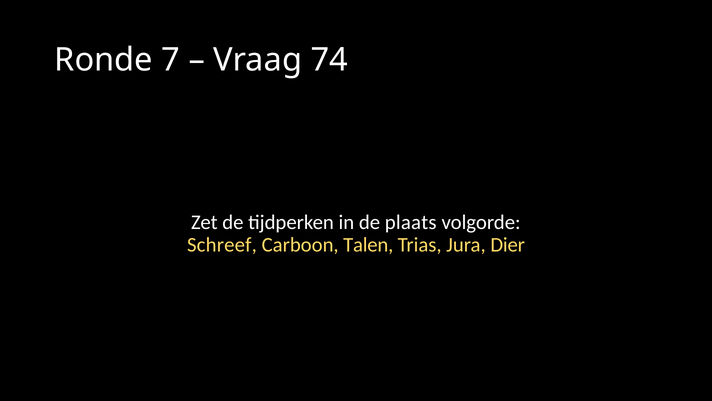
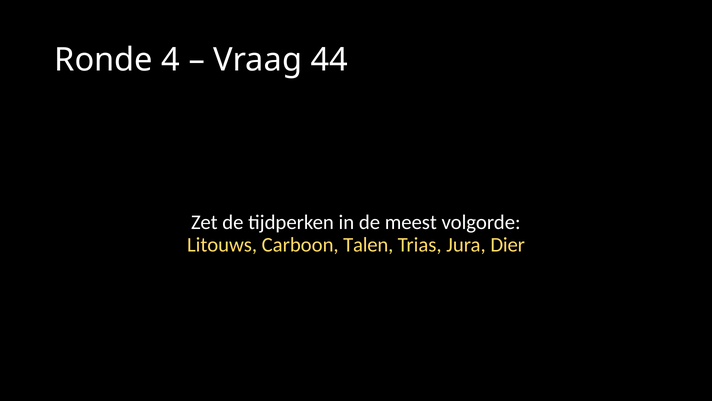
7: 7 -> 4
74: 74 -> 44
plaats: plaats -> meest
Schreef: Schreef -> Litouws
